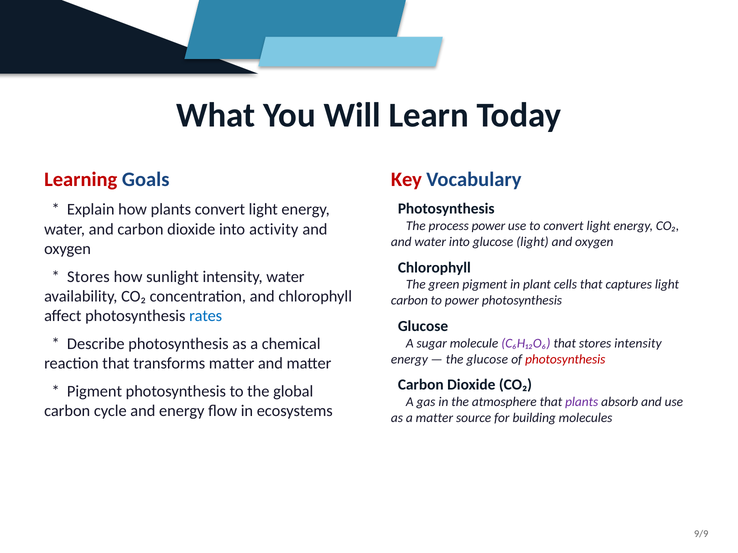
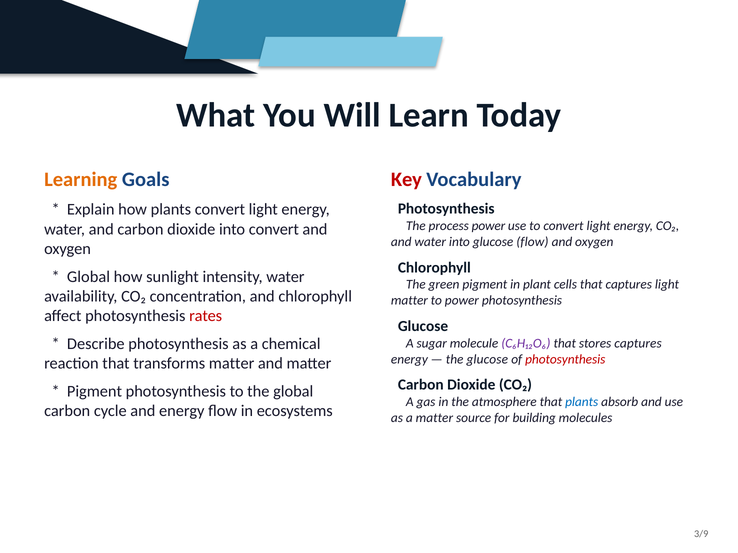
Learning colour: red -> orange
into activity: activity -> convert
glucose light: light -> flow
Stores at (88, 277): Stores -> Global
carbon at (409, 301): carbon -> matter
rates colour: blue -> red
stores intensity: intensity -> captures
plants at (582, 402) colour: purple -> blue
9/9: 9/9 -> 3/9
